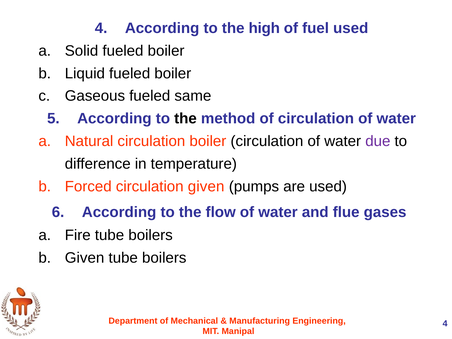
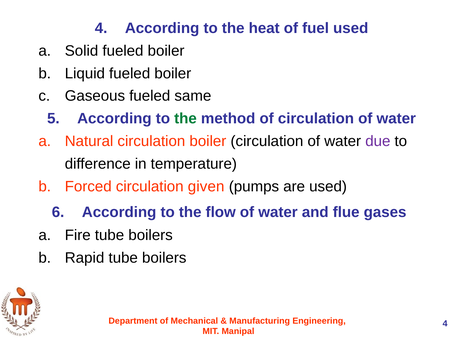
high: high -> heat
the at (185, 119) colour: black -> green
Given at (85, 258): Given -> Rapid
